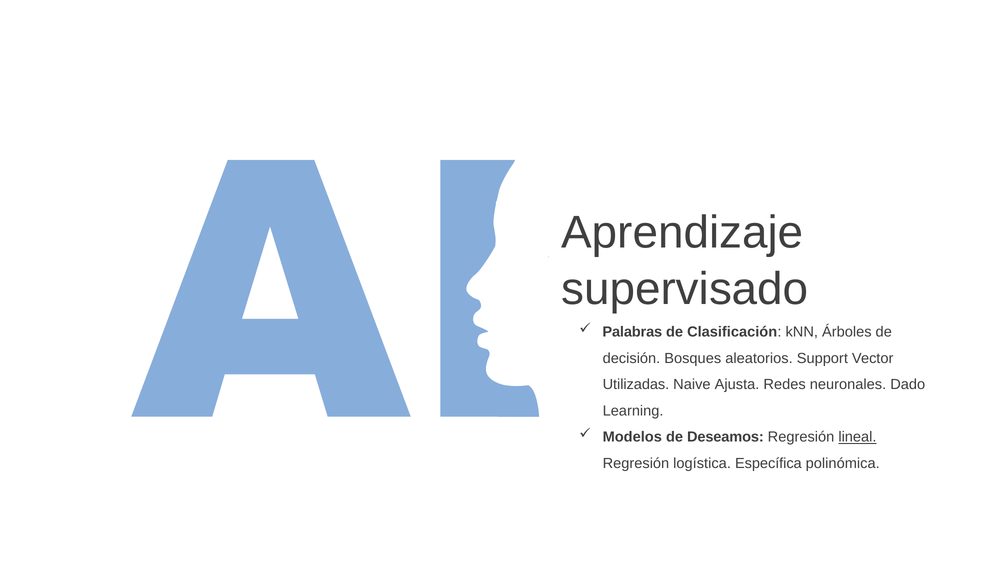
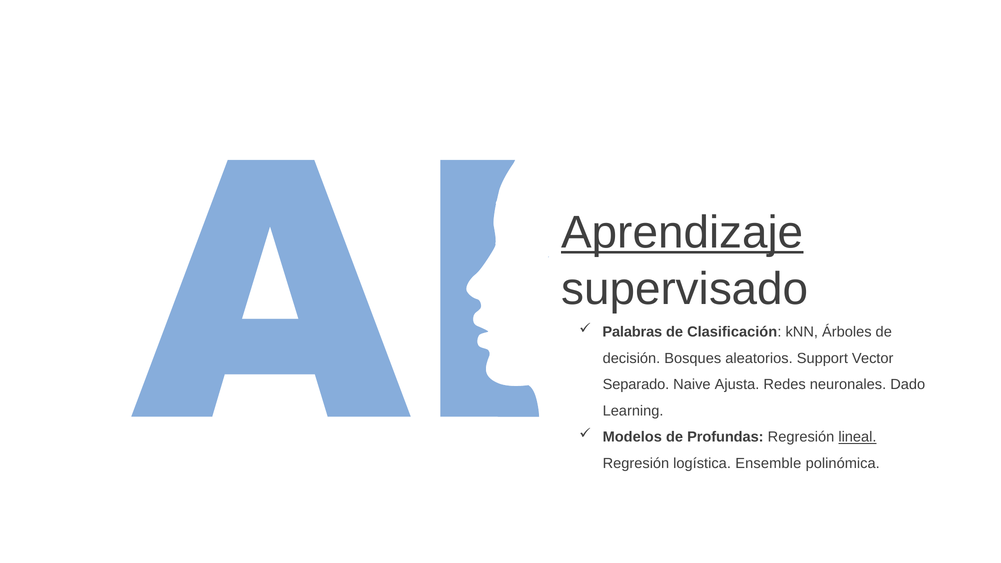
Aprendizaje underline: none -> present
Utilizadas: Utilizadas -> Separado
Deseamos: Deseamos -> Profundas
Específica: Específica -> Ensemble
